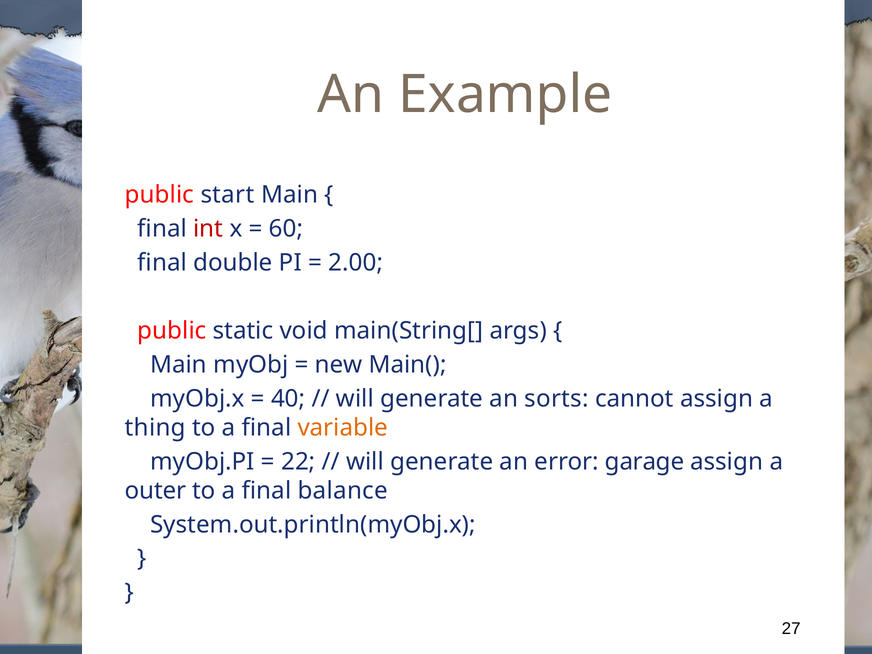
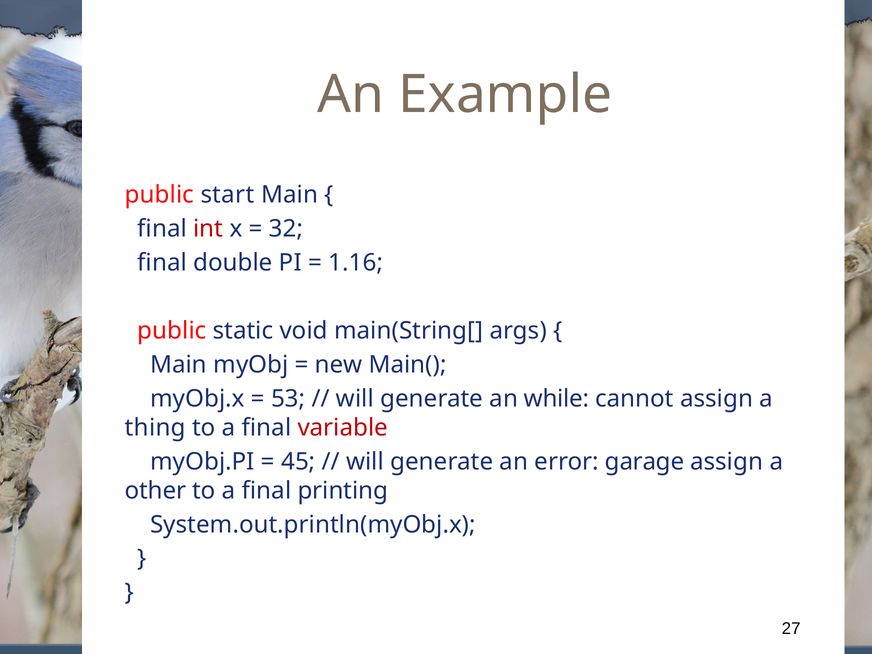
60: 60 -> 32
2.00: 2.00 -> 1.16
40: 40 -> 53
sorts: sorts -> while
variable colour: orange -> red
22: 22 -> 45
outer: outer -> other
balance: balance -> printing
